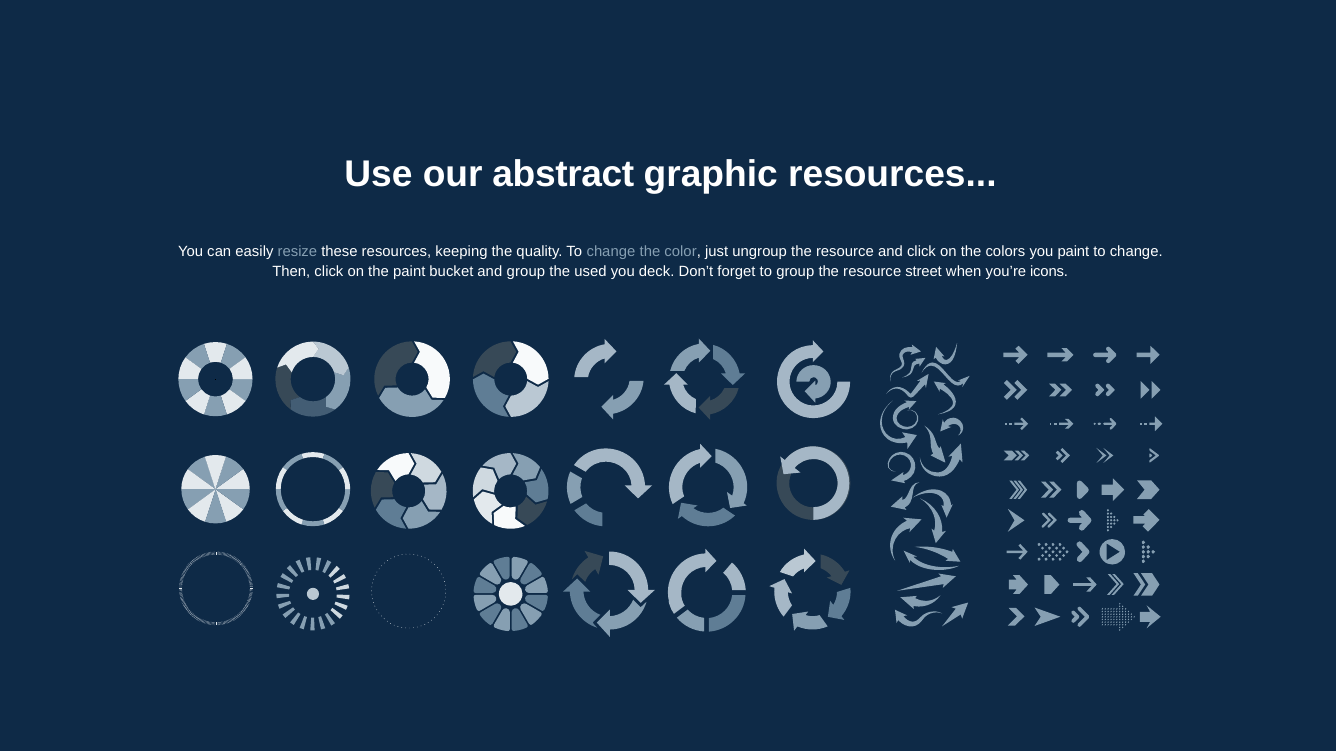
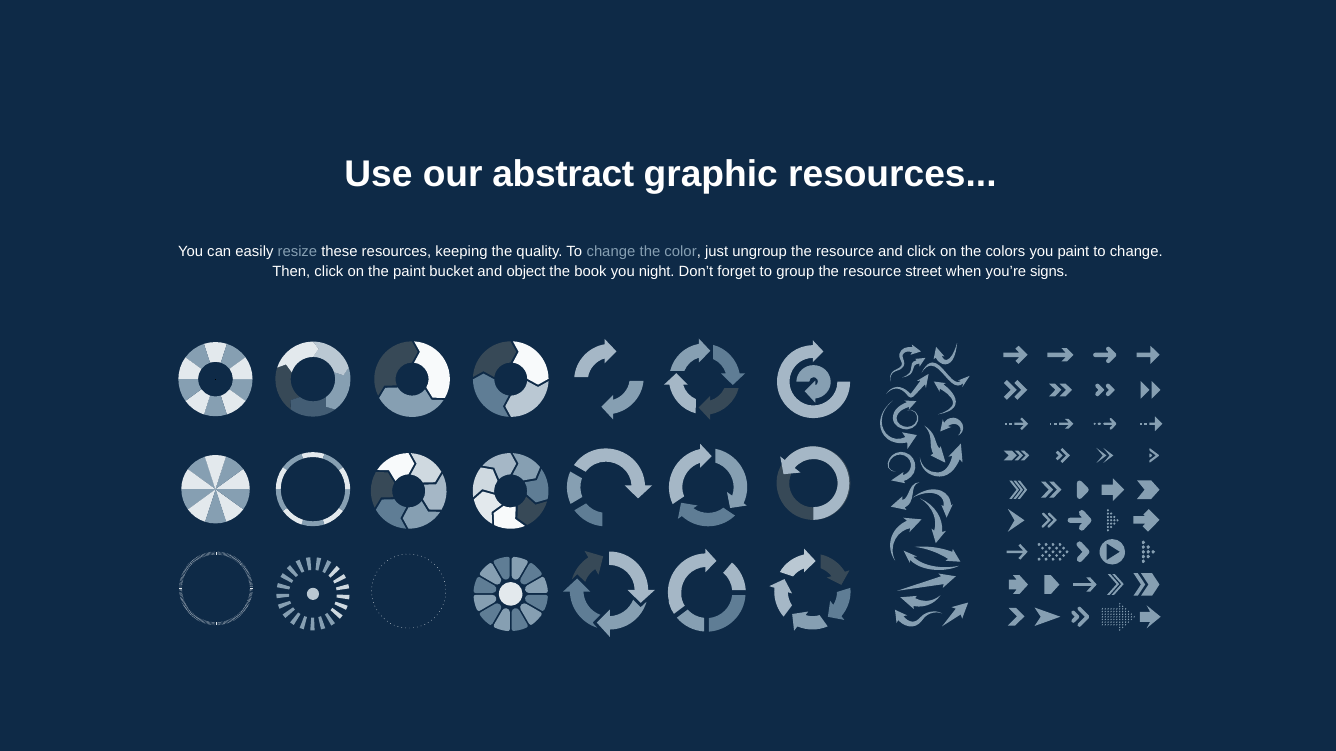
and group: group -> object
used: used -> book
deck: deck -> night
icons: icons -> signs
